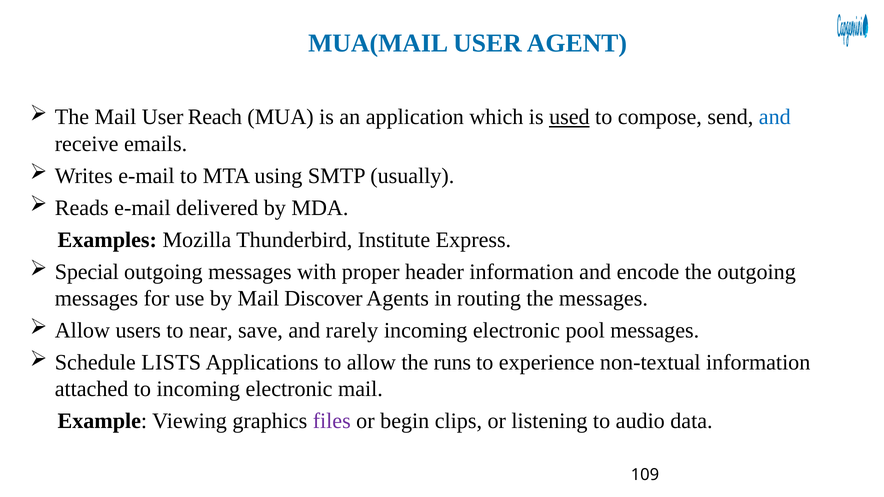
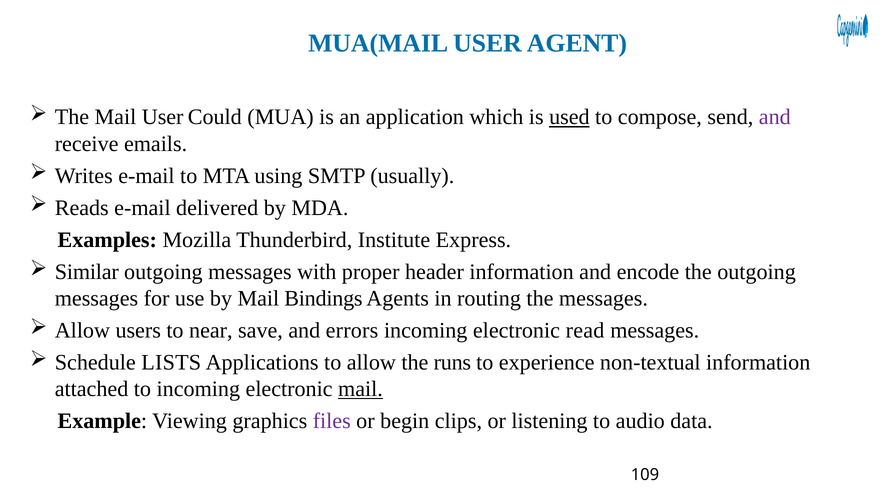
Reach: Reach -> Could
and at (775, 117) colour: blue -> purple
Special: Special -> Similar
Discover: Discover -> Bindings
rarely: rarely -> errors
pool: pool -> read
mail at (360, 389) underline: none -> present
